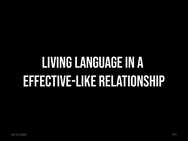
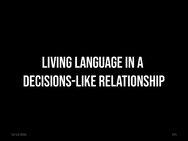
EFFECTIVE-LIKE: EFFECTIVE-LIKE -> DECISIONS-LIKE
